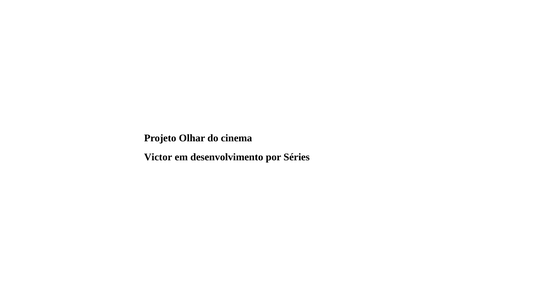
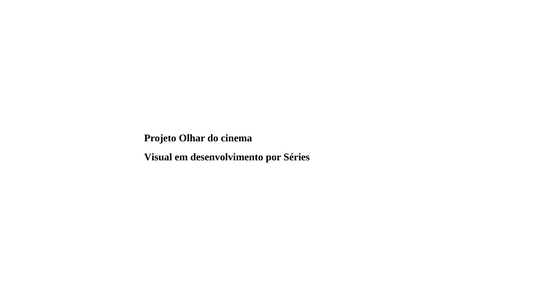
Victor: Victor -> Visual
